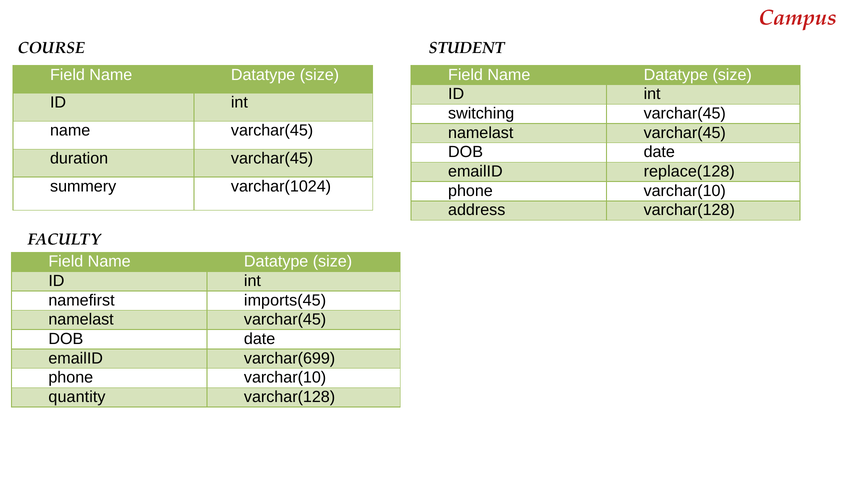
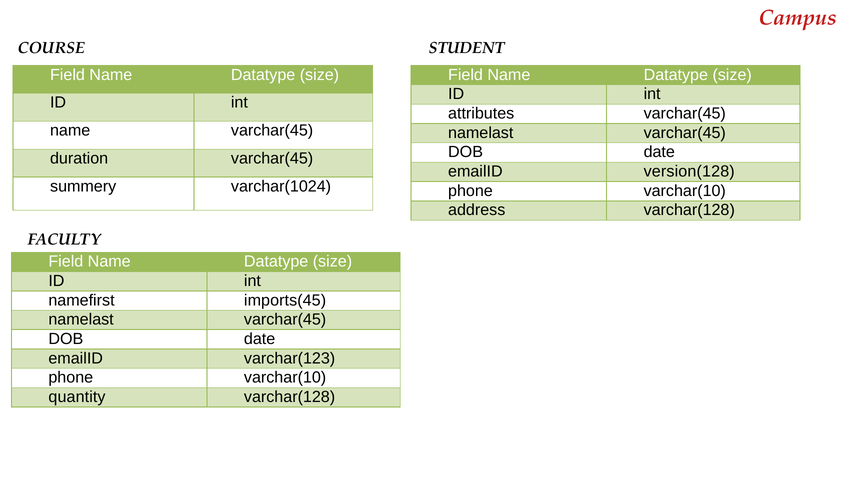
switching: switching -> attributes
replace(128: replace(128 -> version(128
varchar(699: varchar(699 -> varchar(123
